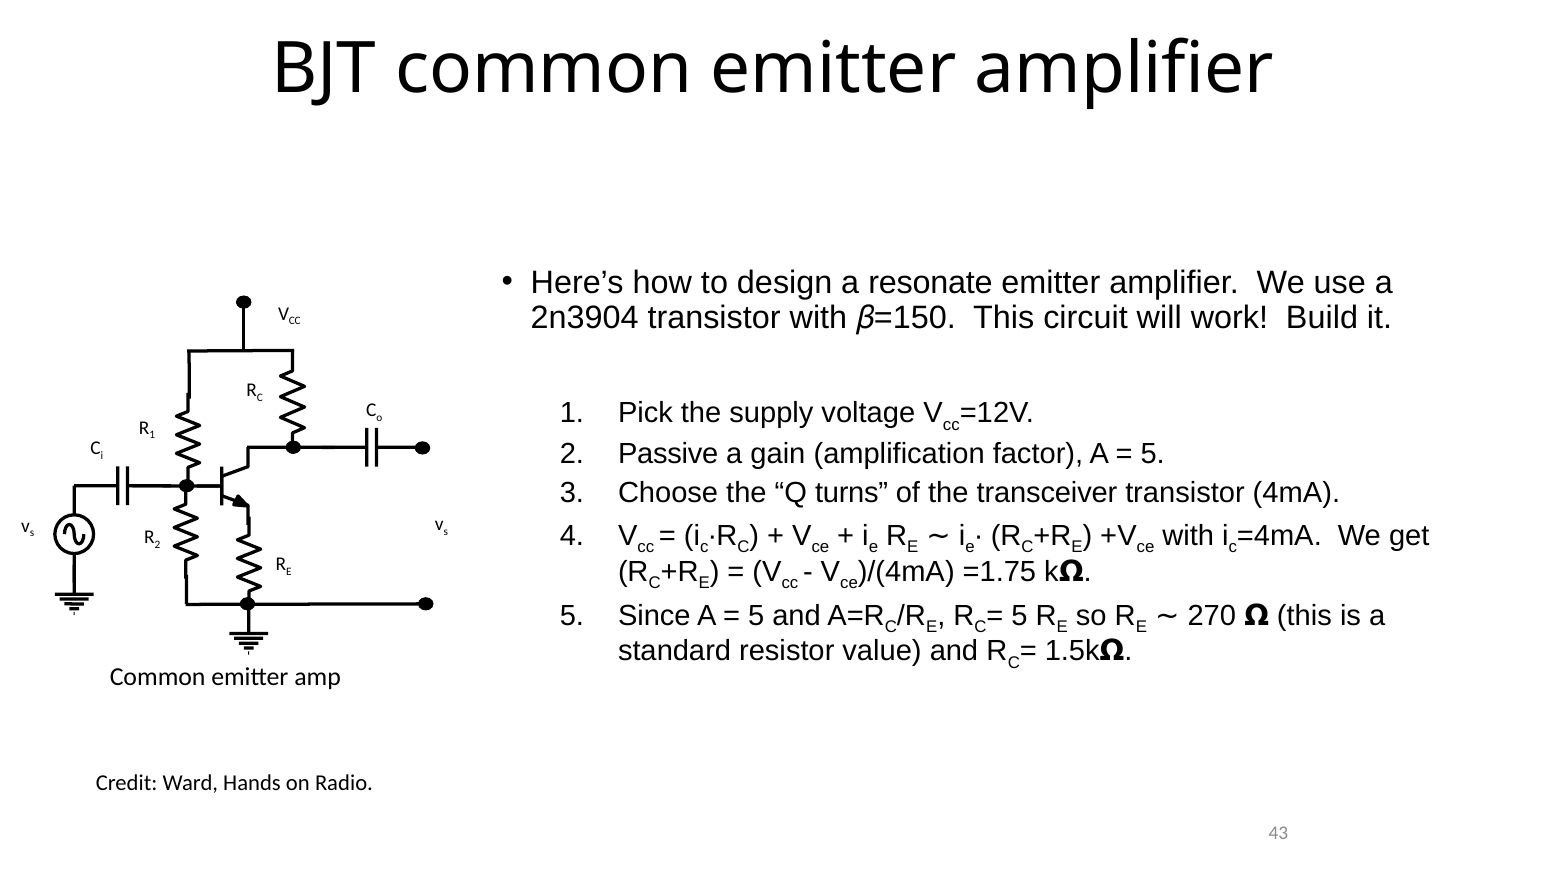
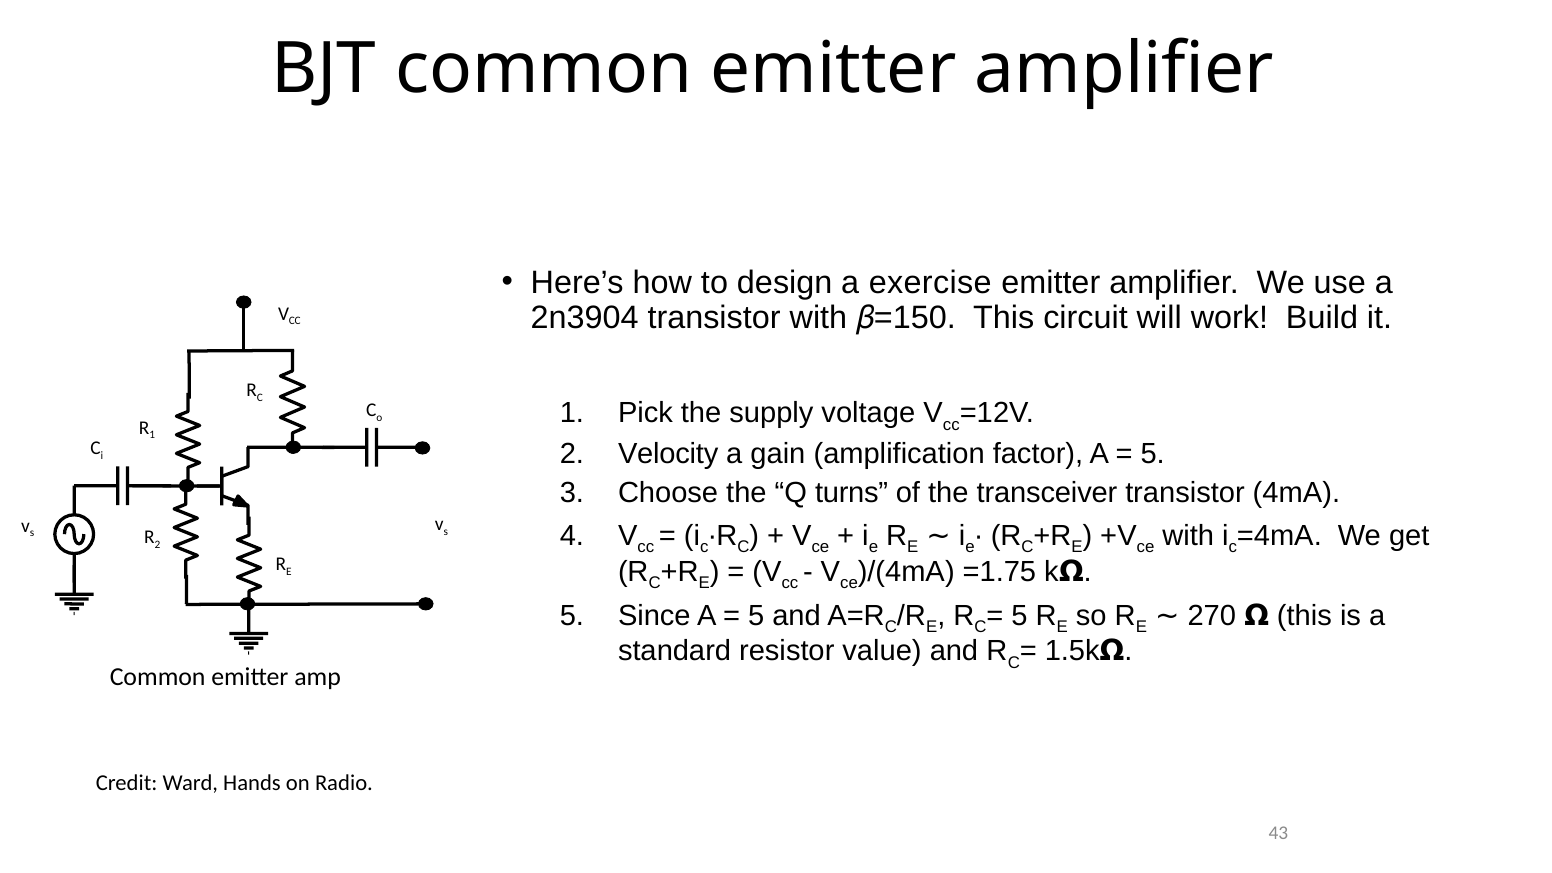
resonate: resonate -> exercise
Passive: Passive -> Velocity
